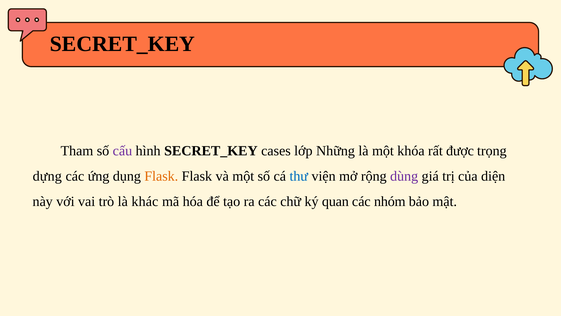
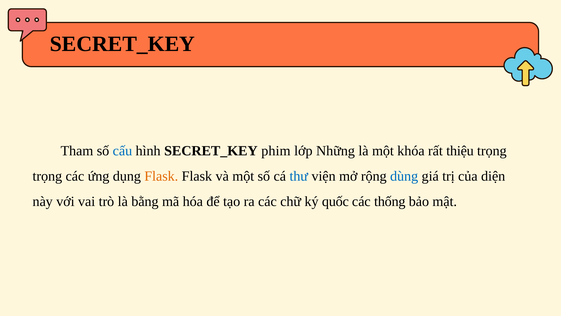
cấu colour: purple -> blue
cases: cases -> phim
được: được -> thiệu
dựng at (47, 176): dựng -> trọng
dùng colour: purple -> blue
khác: khác -> bằng
quan: quan -> quốc
nhóm: nhóm -> thống
